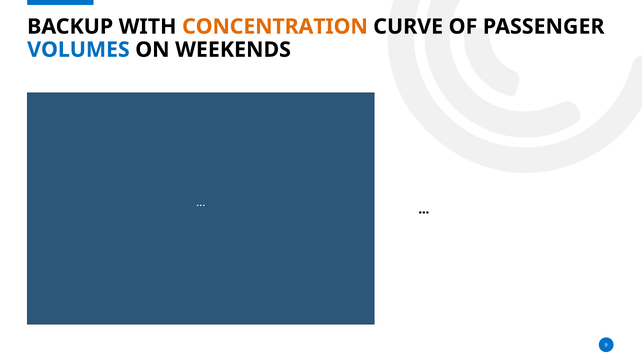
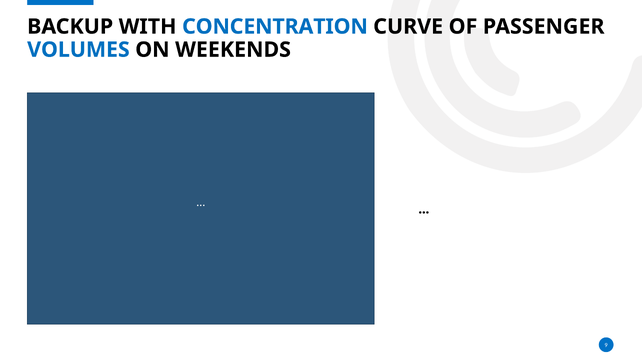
CONCENTRATION colour: orange -> blue
